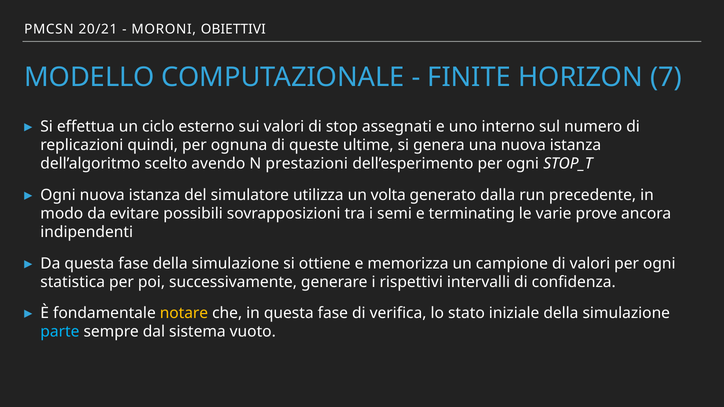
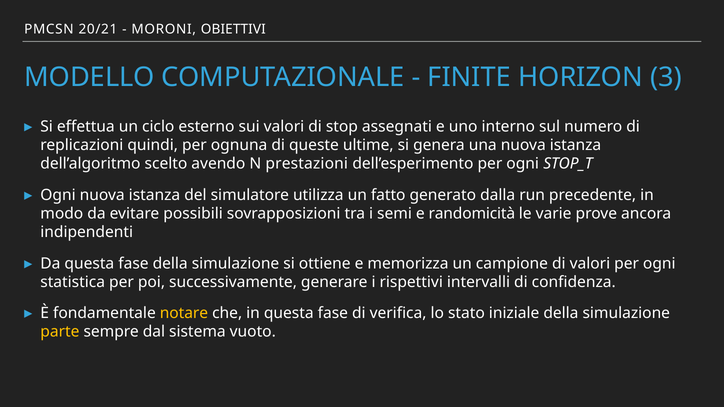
7: 7 -> 3
volta: volta -> fatto
terminating: terminating -> randomicità
parte colour: light blue -> yellow
